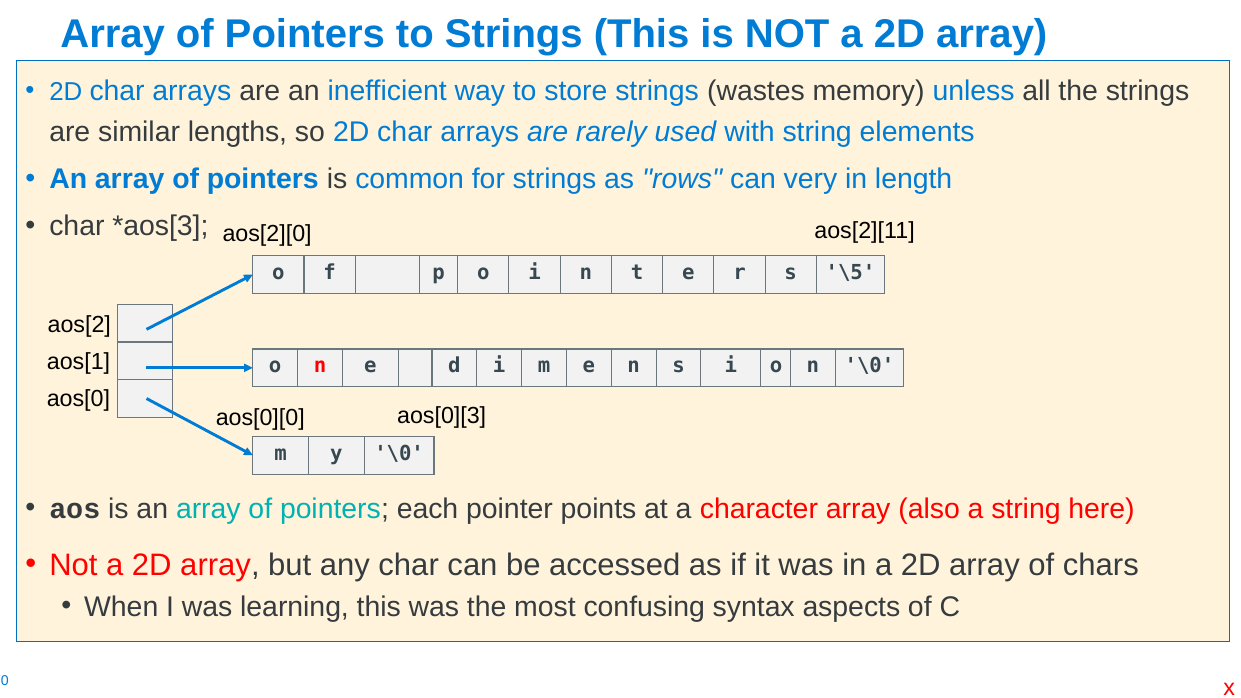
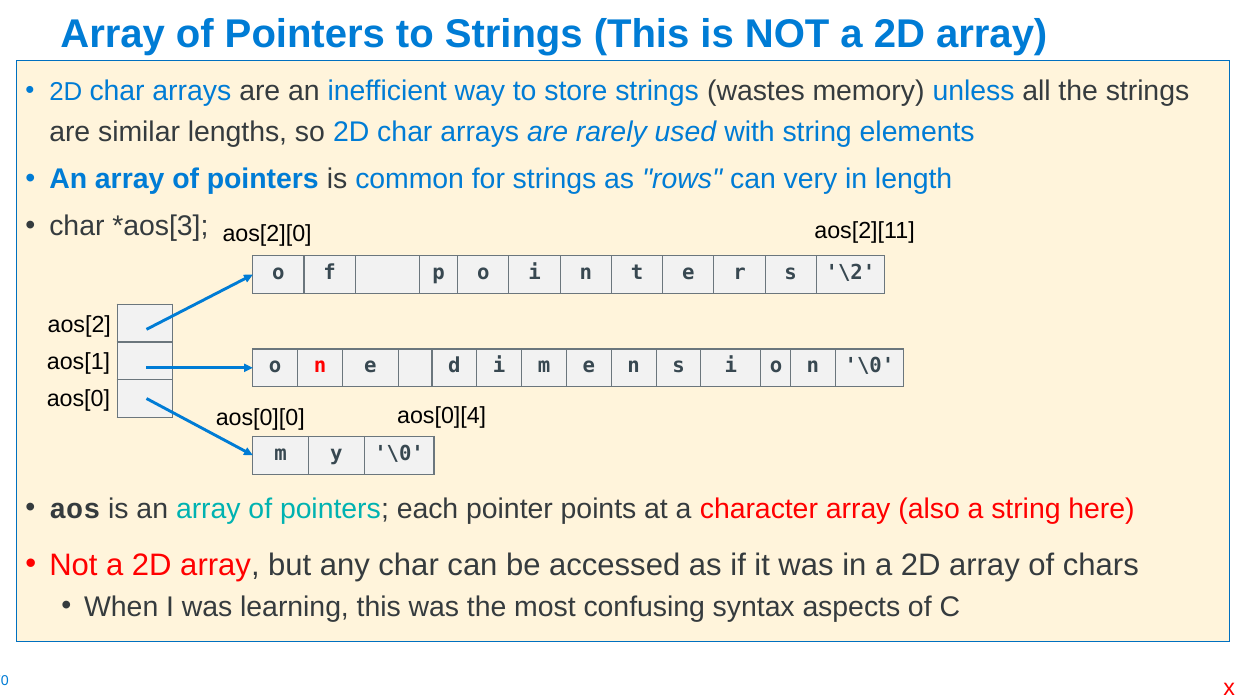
\5: \5 -> \2
aos[0][3: aos[0][3 -> aos[0][4
